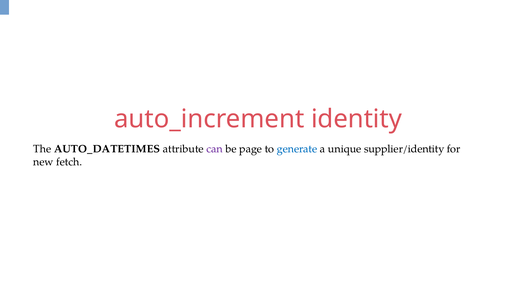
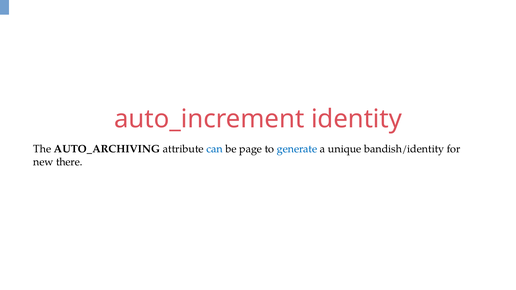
AUTO_DATETIMES: AUTO_DATETIMES -> AUTO_ARCHIVING
can colour: purple -> blue
supplier/identity: supplier/identity -> bandish/identity
fetch: fetch -> there
